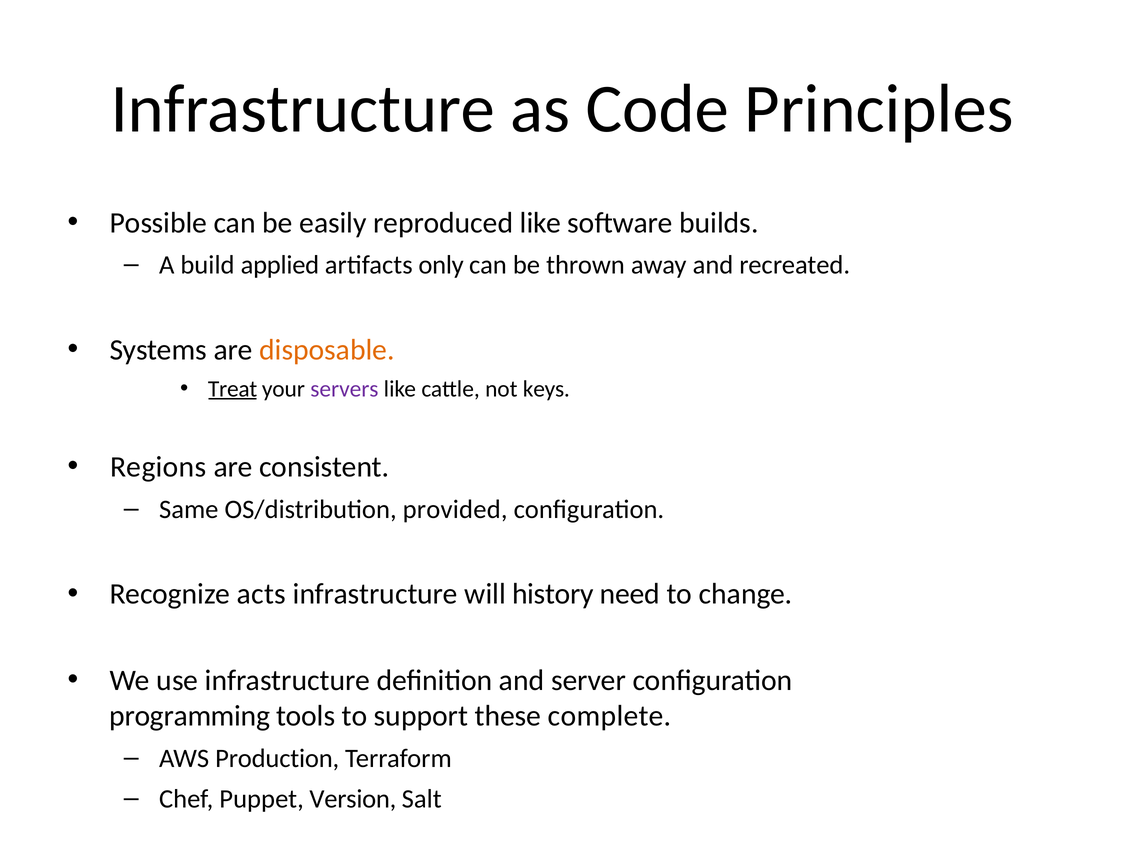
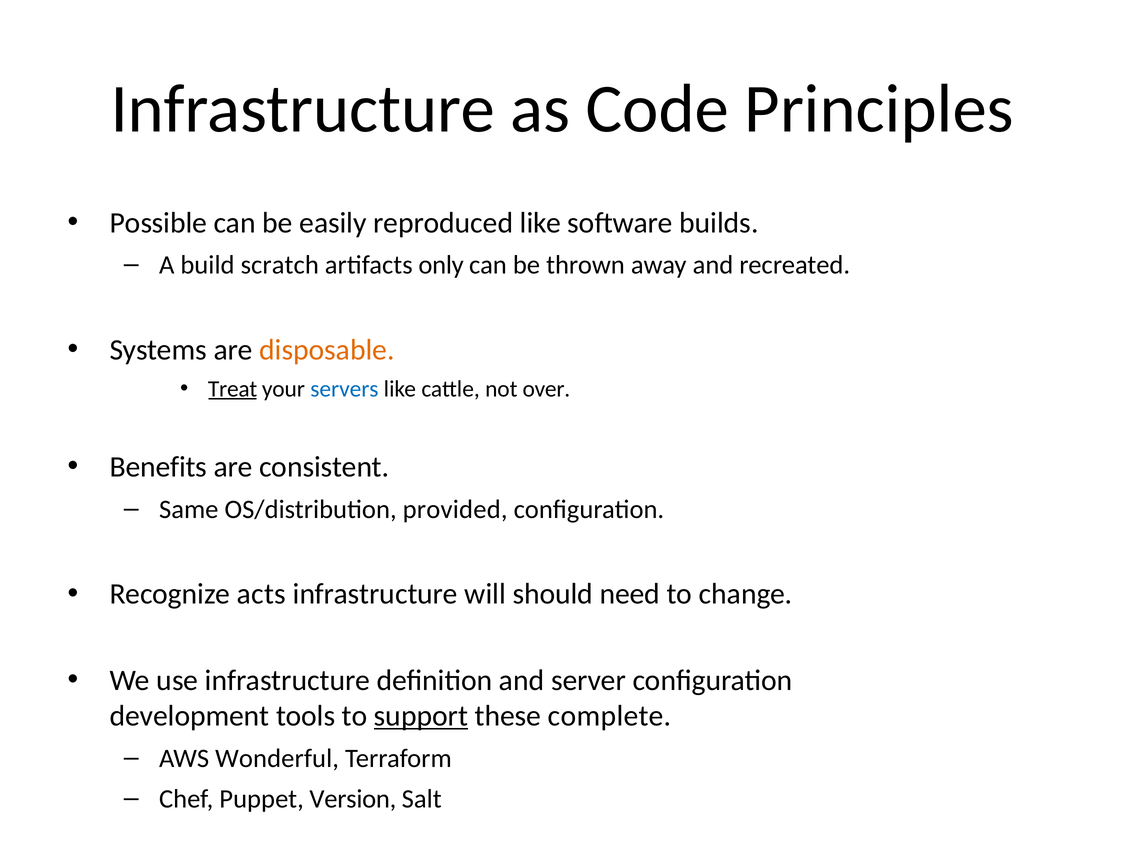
applied: applied -> scratch
servers colour: purple -> blue
keys: keys -> over
Regions: Regions -> Benefits
history: history -> should
programming: programming -> development
support underline: none -> present
Production: Production -> Wonderful
